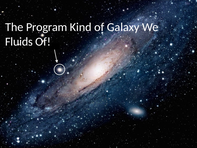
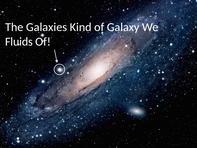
Program: Program -> Galaxies
